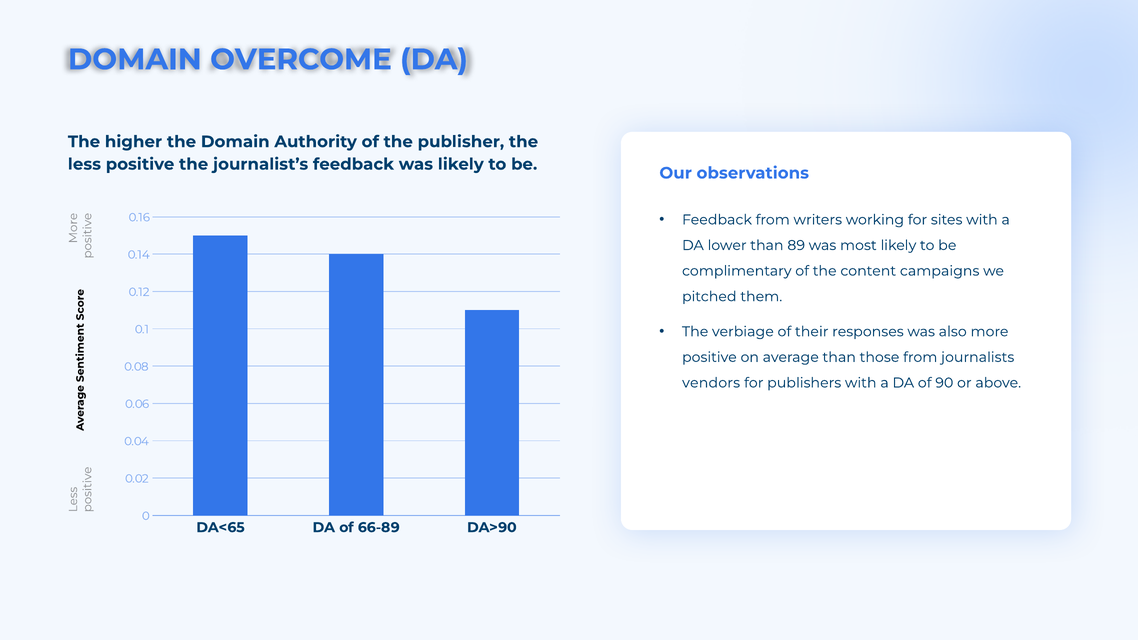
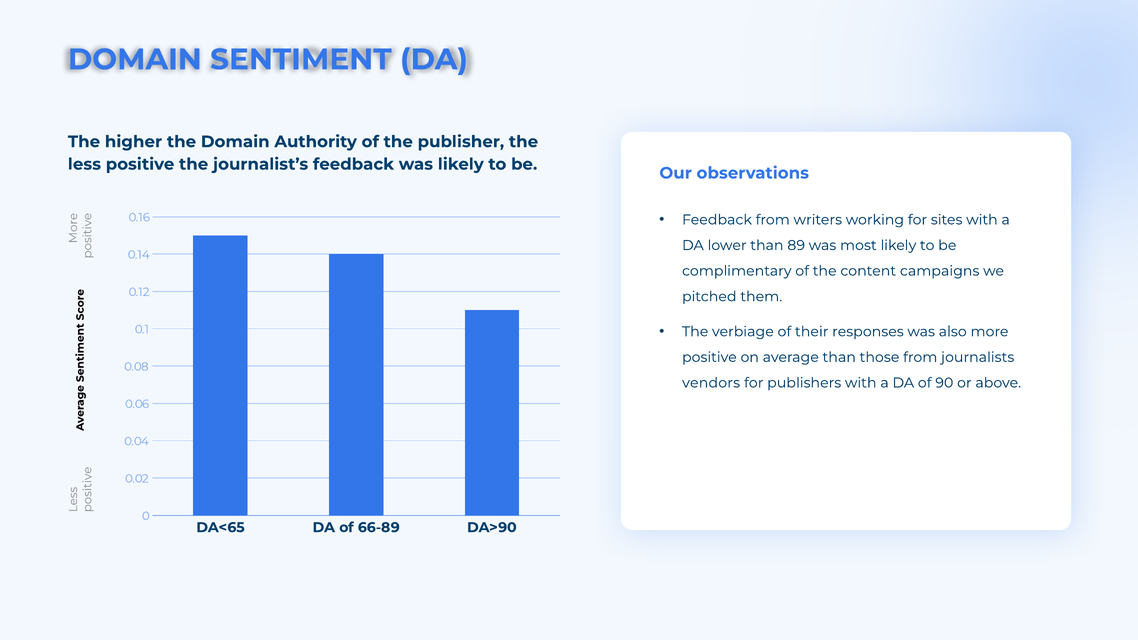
OVERCOME: OVERCOME -> SENTIMENT
